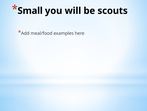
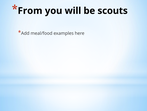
Small: Small -> From
